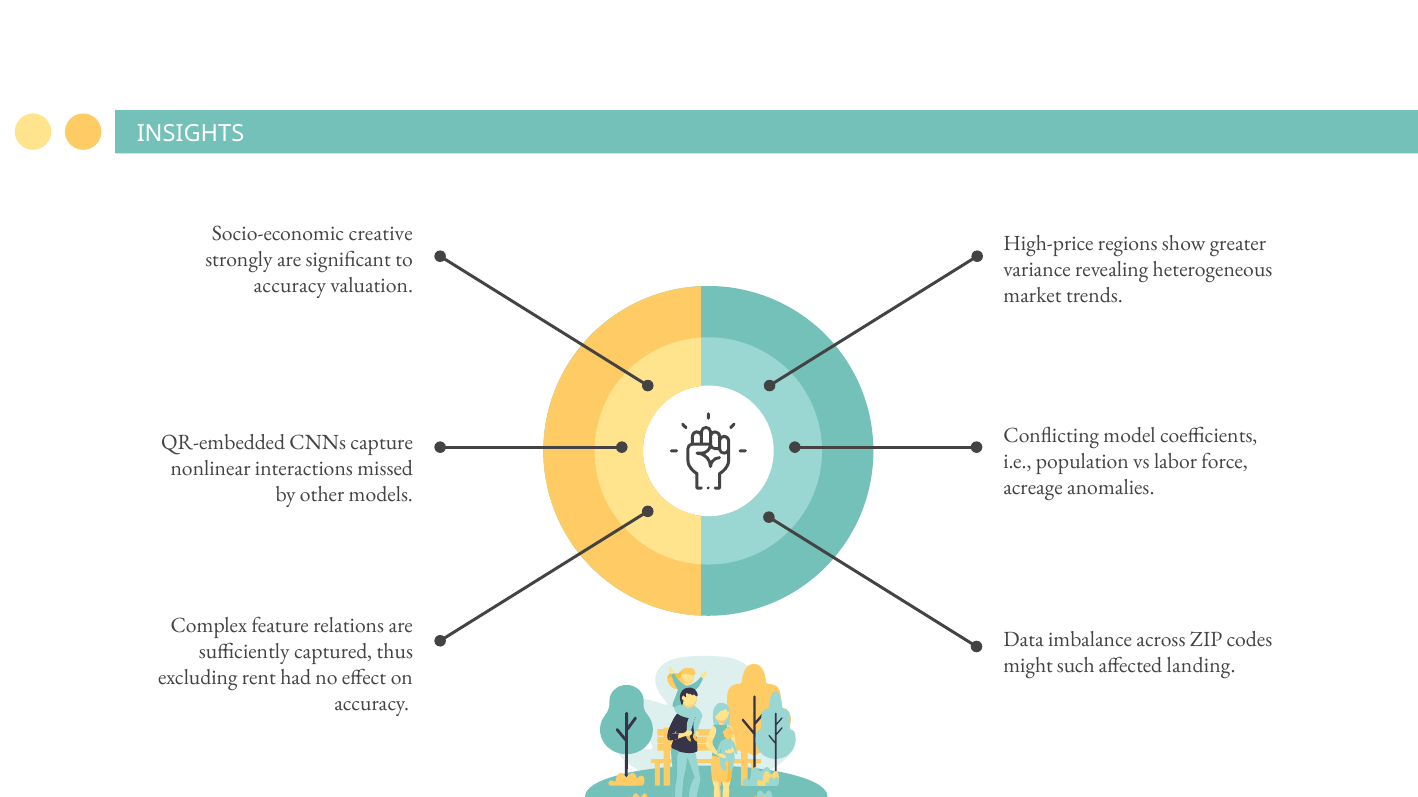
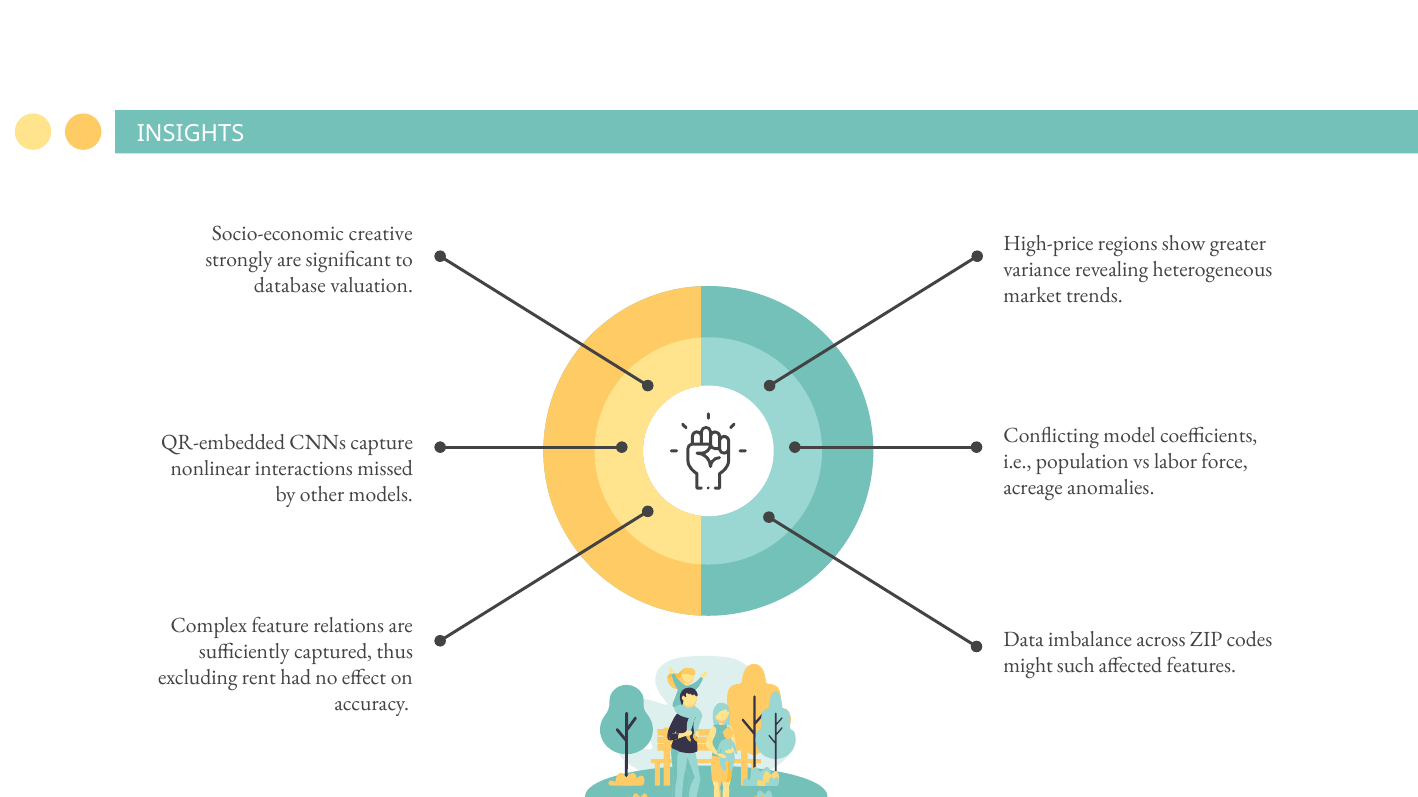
accuracy at (290, 286): accuracy -> database
landing: landing -> features
